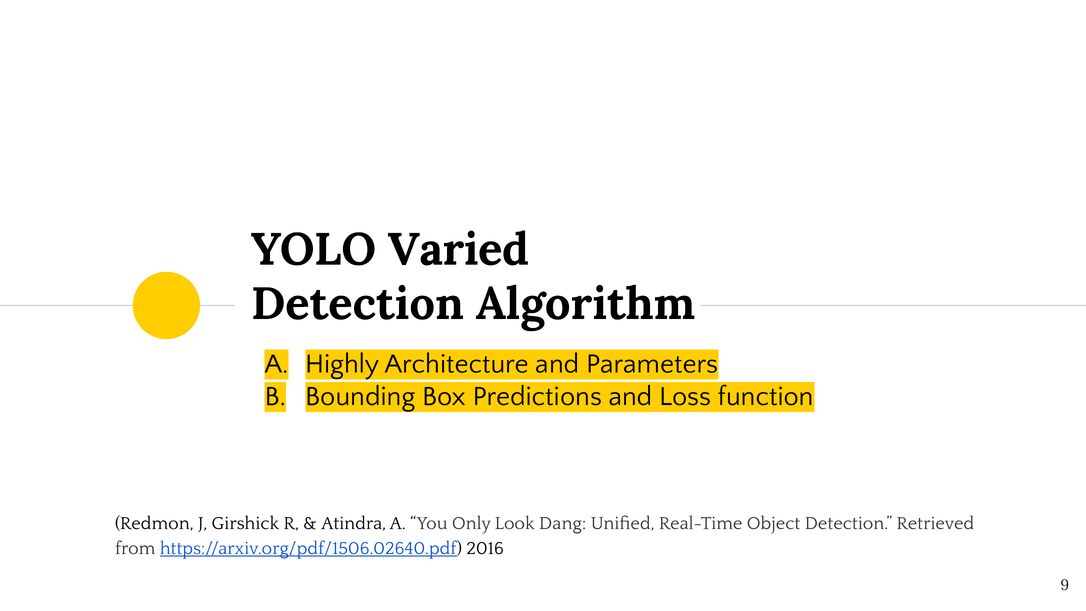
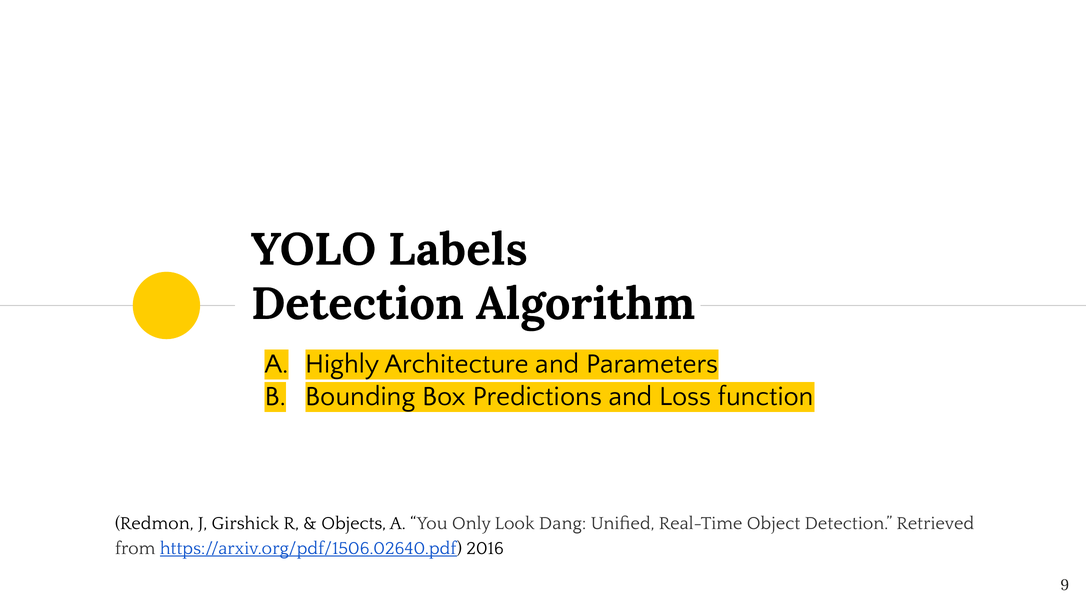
Varied: Varied -> Labels
Atindra: Atindra -> Objects
